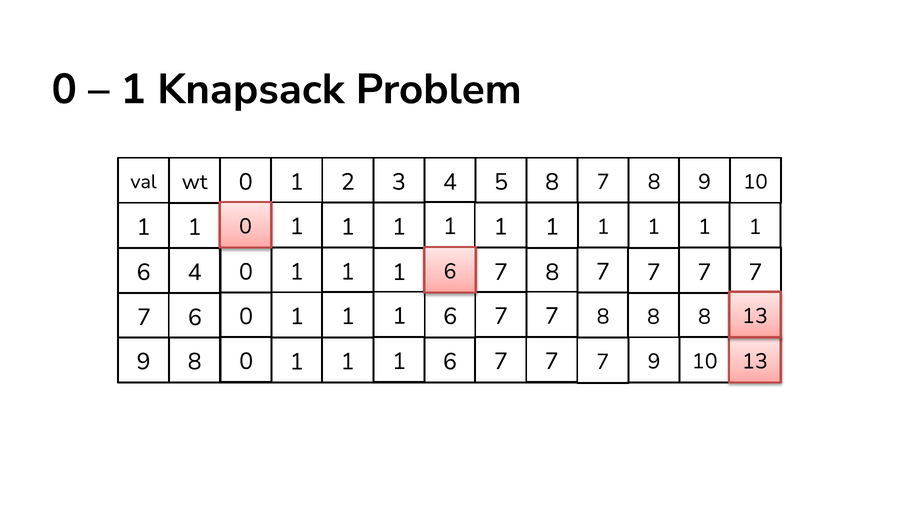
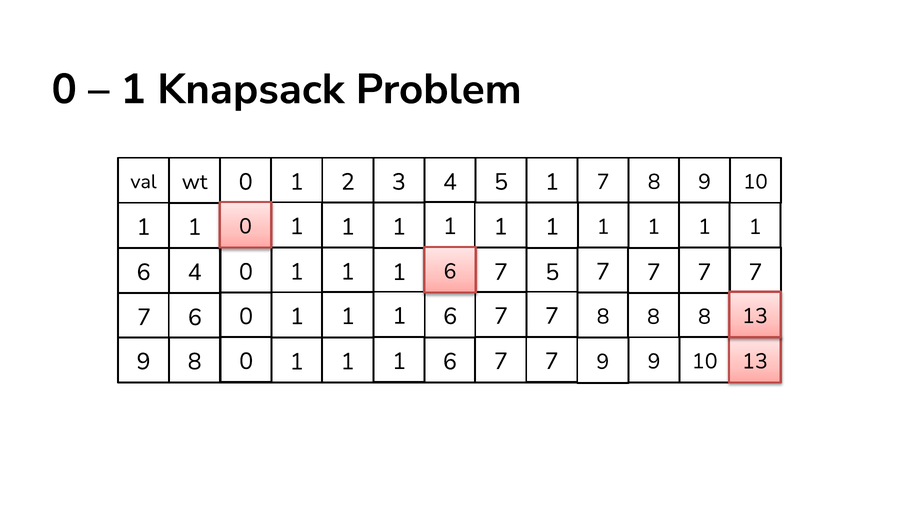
5 8: 8 -> 1
8 at (552, 272): 8 -> 5
6 7 7 7: 7 -> 9
